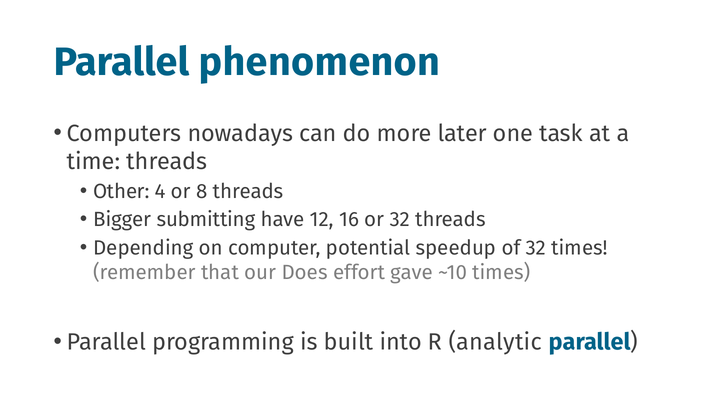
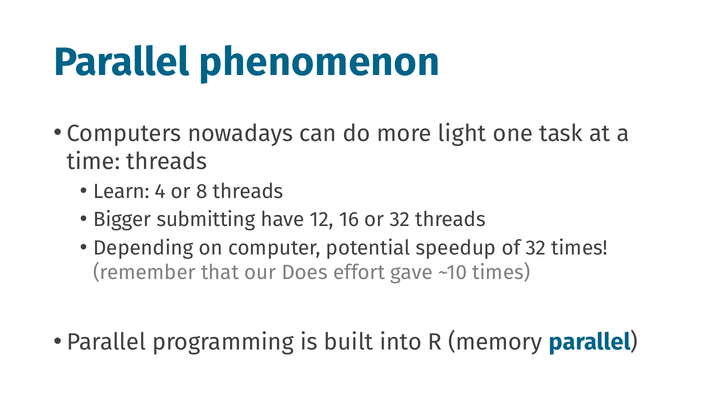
later: later -> light
Other: Other -> Learn
analytic: analytic -> memory
